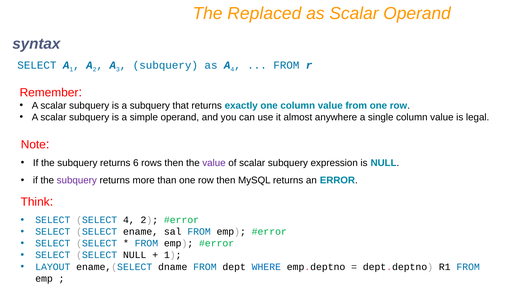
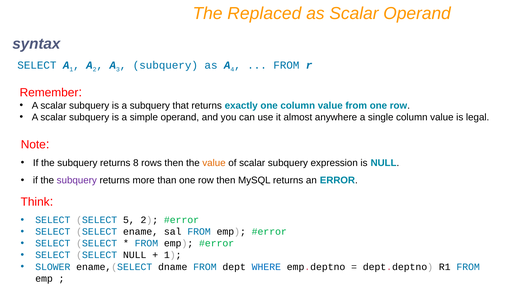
6: 6 -> 8
value at (214, 163) colour: purple -> orange
SELECT 4: 4 -> 5
LAYOUT: LAYOUT -> SLOWER
